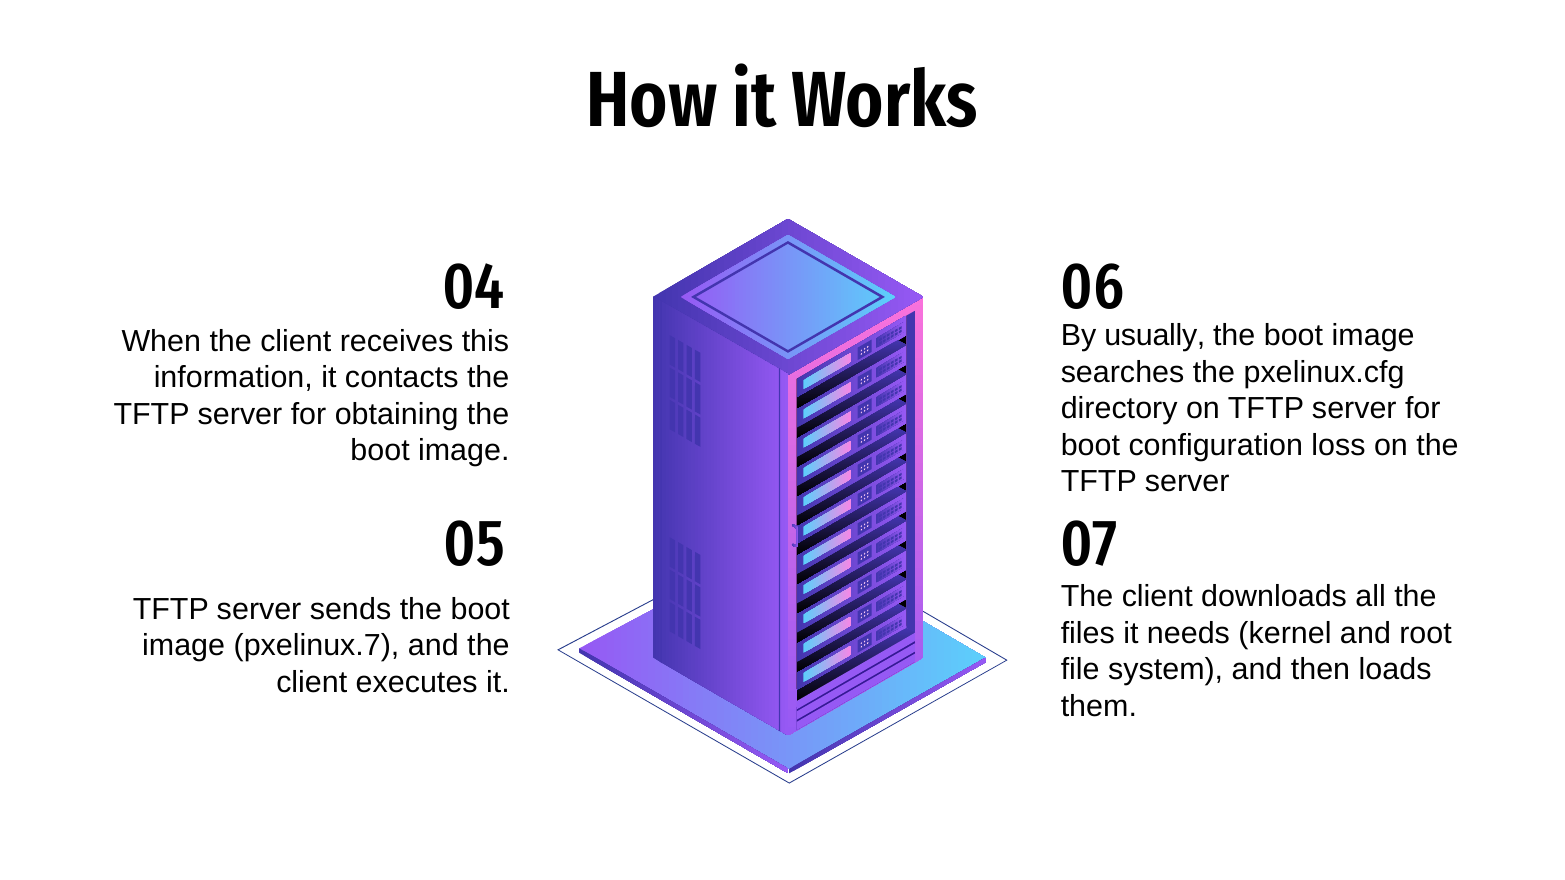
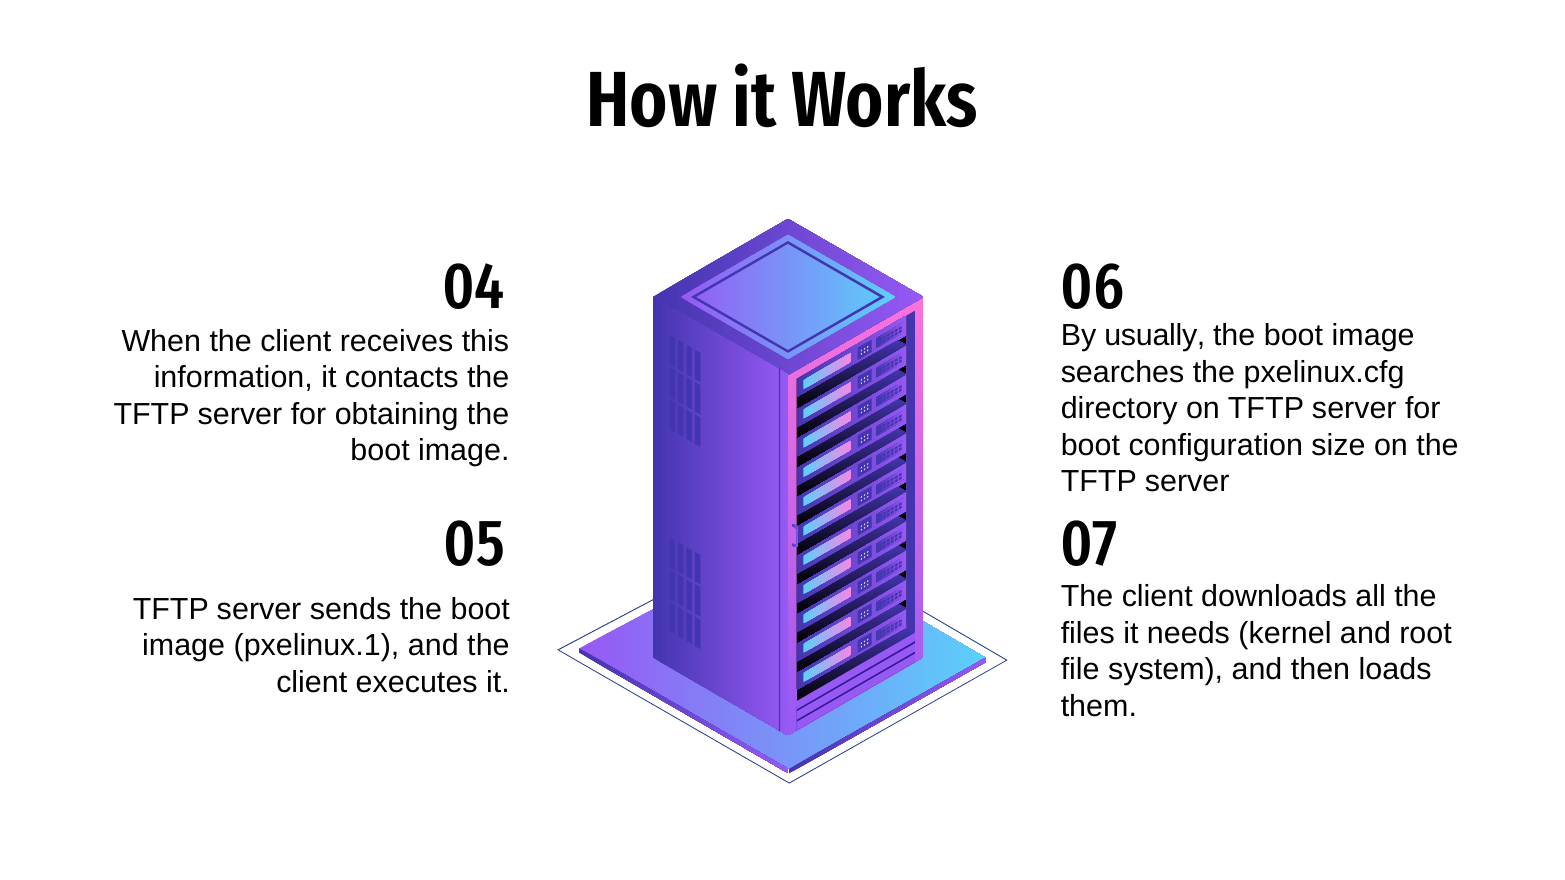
loss: loss -> size
pxelinux.7: pxelinux.7 -> pxelinux.1
